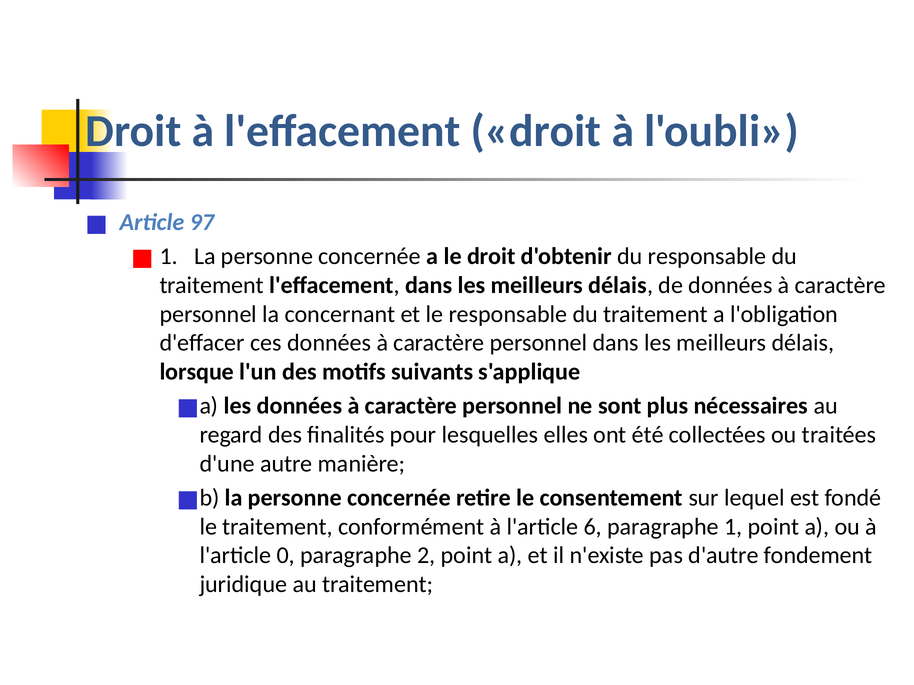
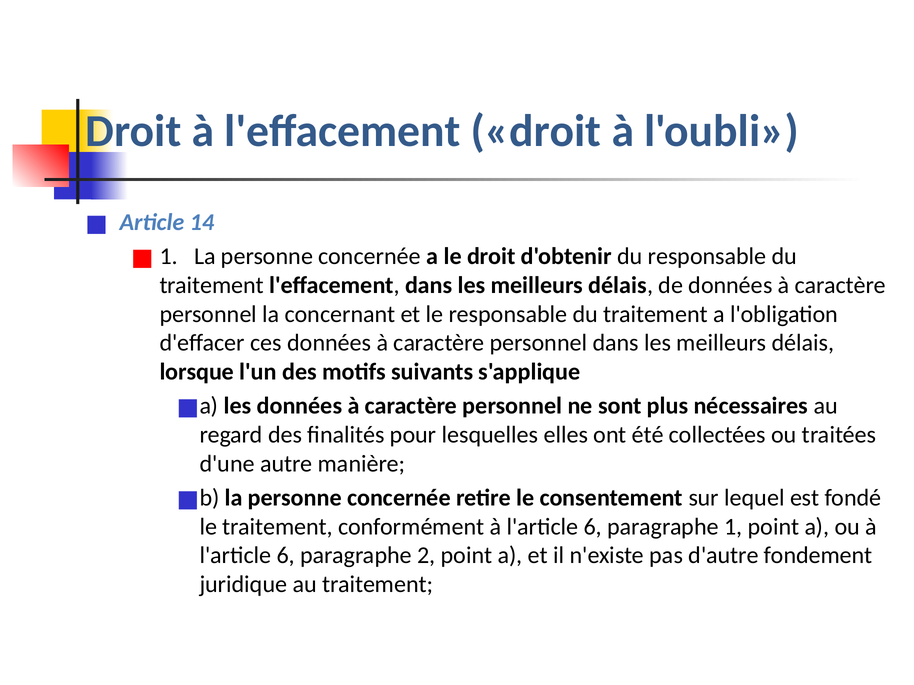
97: 97 -> 14
0 at (286, 556): 0 -> 6
